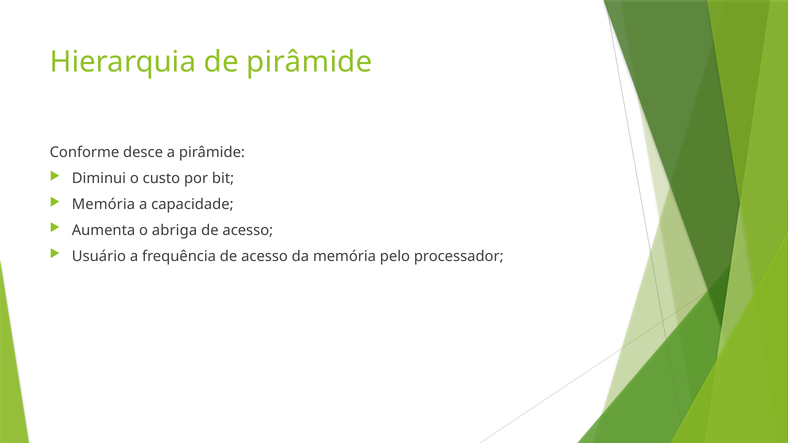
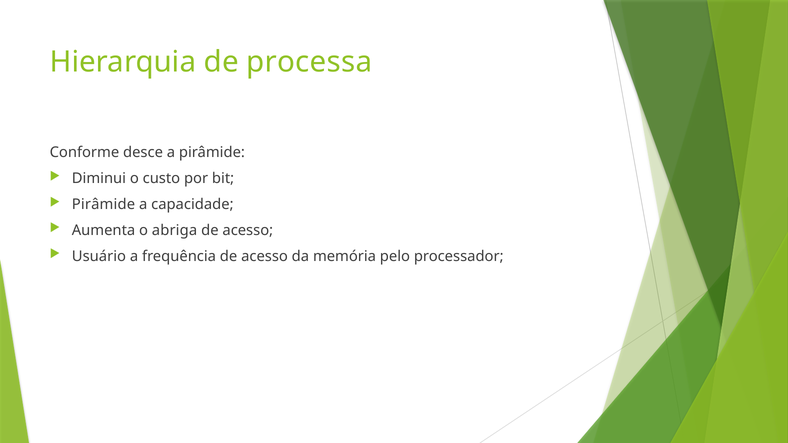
de pirâmide: pirâmide -> processa
Memória at (103, 204): Memória -> Pirâmide
